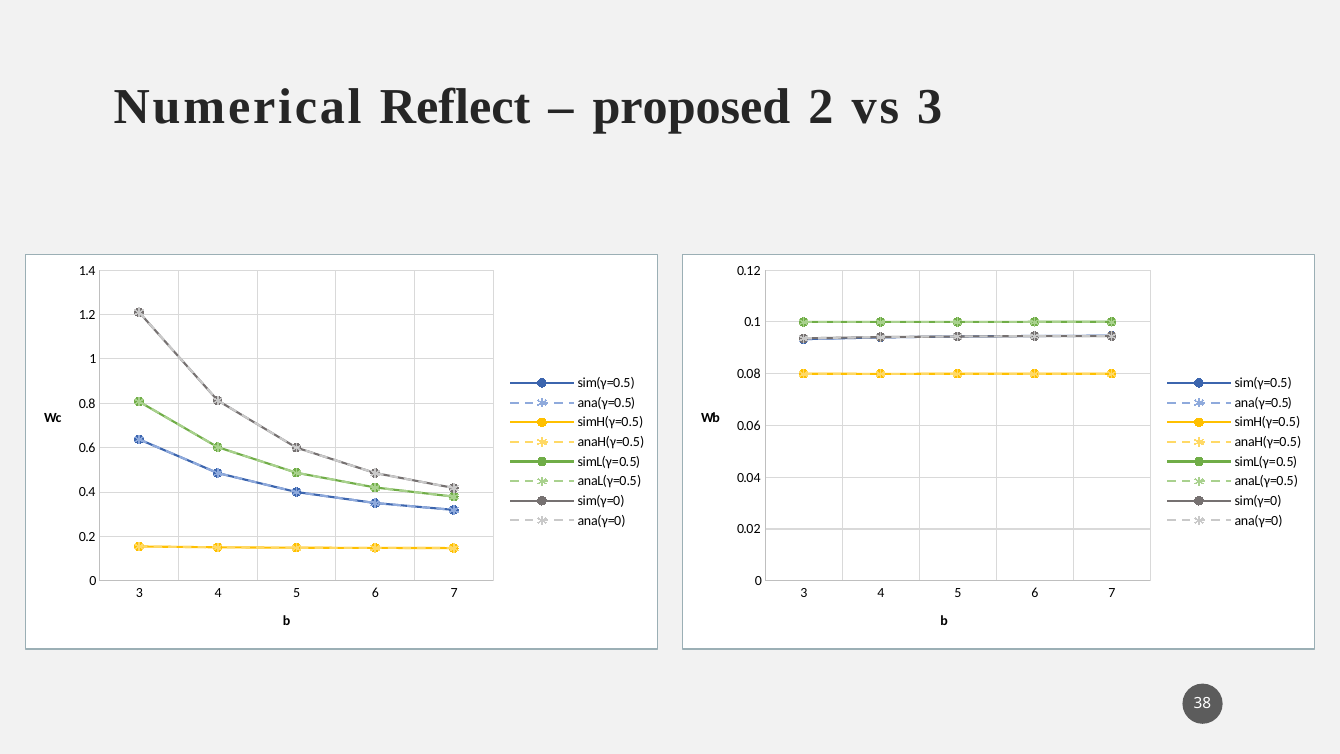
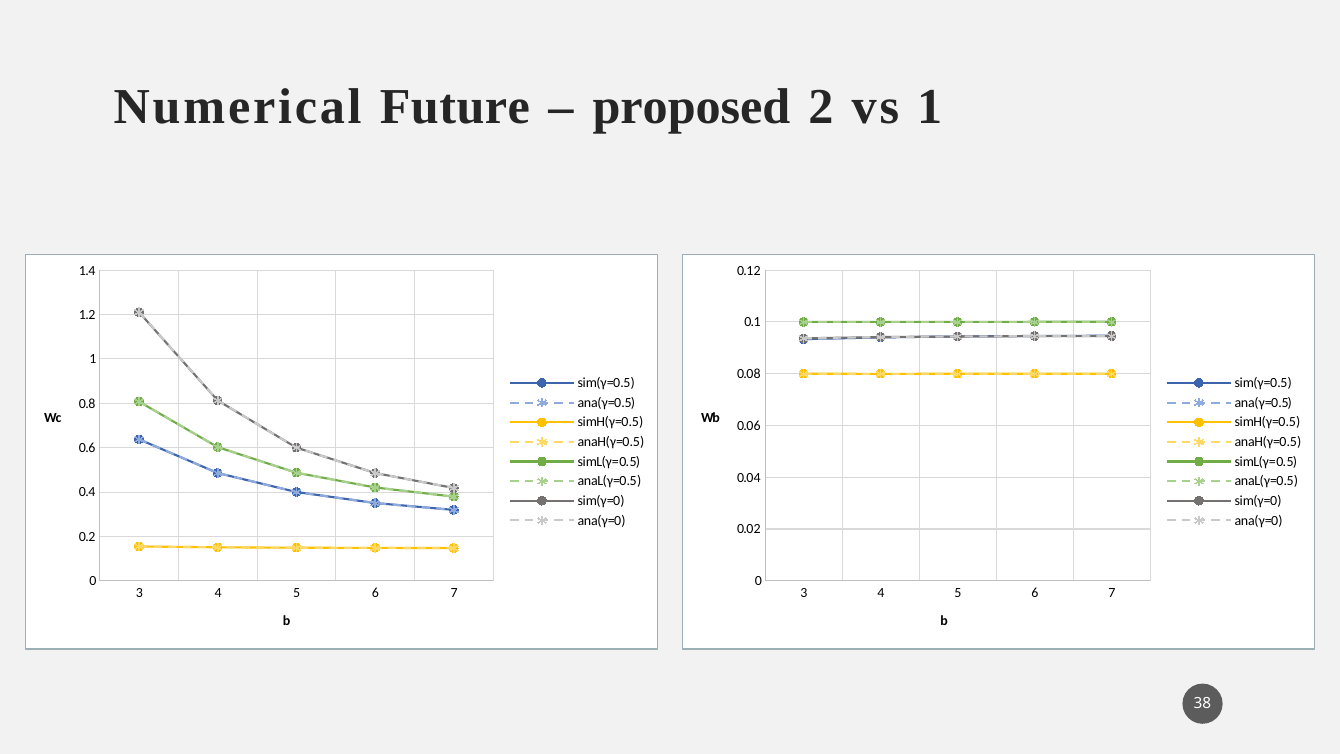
Reflect: Reflect -> Future
vs 3: 3 -> 1
